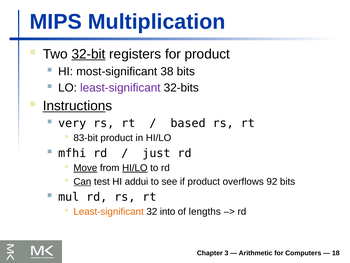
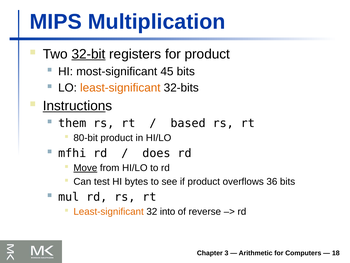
38: 38 -> 45
least-significant at (120, 88) colour: purple -> orange
very: very -> them
83-bit: 83-bit -> 80-bit
just: just -> does
HI/LO at (135, 168) underline: present -> none
Can underline: present -> none
addui: addui -> bytes
92: 92 -> 36
lengths: lengths -> reverse
